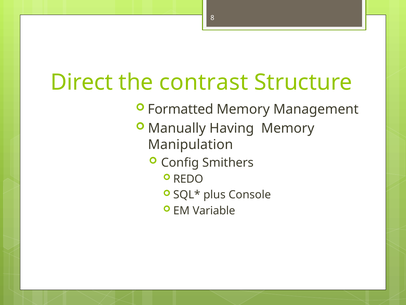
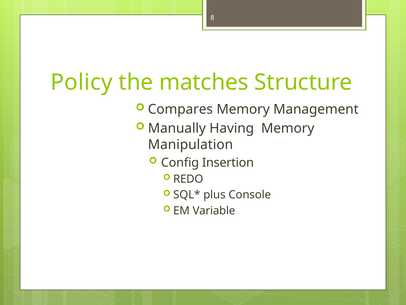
Direct: Direct -> Policy
contrast: contrast -> matches
Formatted: Formatted -> Compares
Smithers: Smithers -> Insertion
